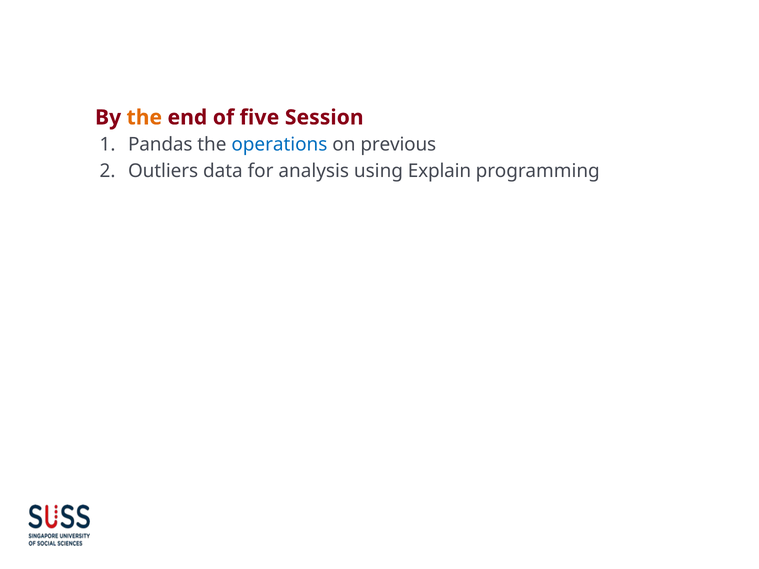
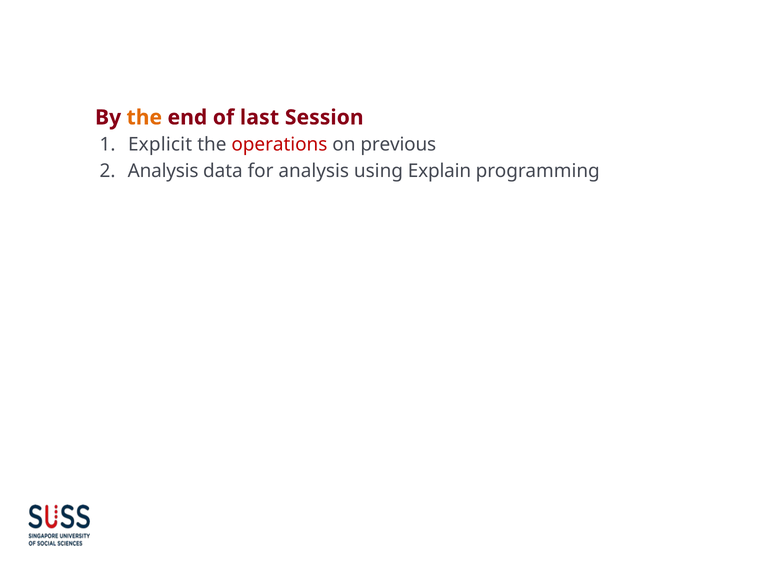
five: five -> last
Pandas: Pandas -> Explicit
operations colour: blue -> red
Outliers at (163, 171): Outliers -> Analysis
